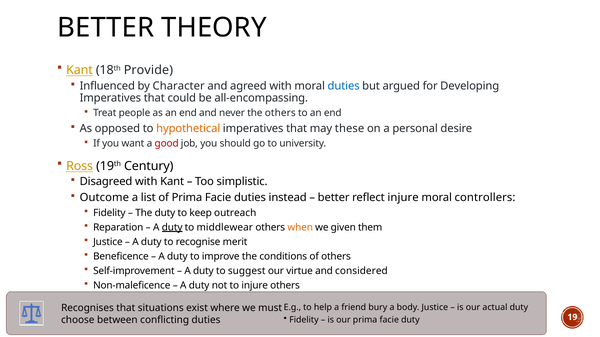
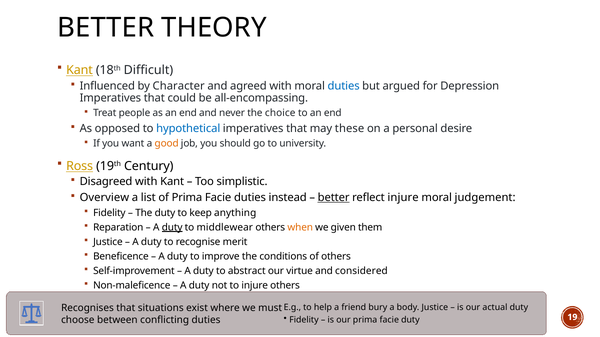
Provide: Provide -> Difficult
Developing: Developing -> Depression
the others: others -> choice
hypothetical colour: orange -> blue
good colour: red -> orange
Outcome: Outcome -> Overview
better at (334, 198) underline: none -> present
controllers: controllers -> judgement
outreach: outreach -> anything
suggest: suggest -> abstract
